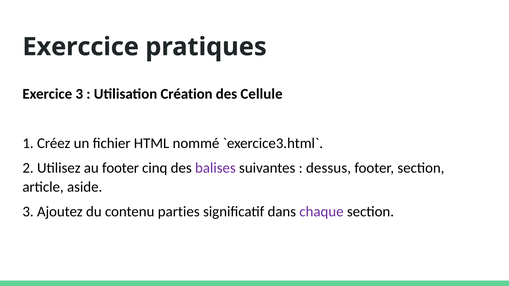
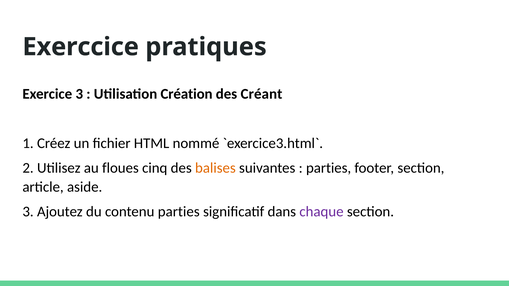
Cellule: Cellule -> Créant
au footer: footer -> floues
balises colour: purple -> orange
dessus at (329, 168): dessus -> parties
